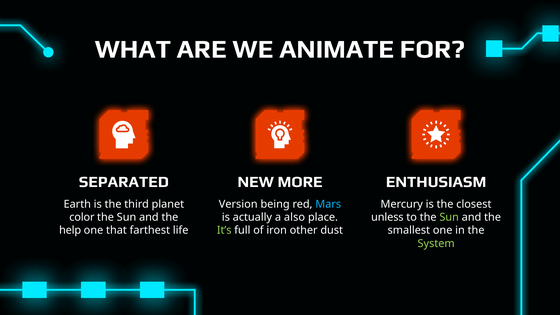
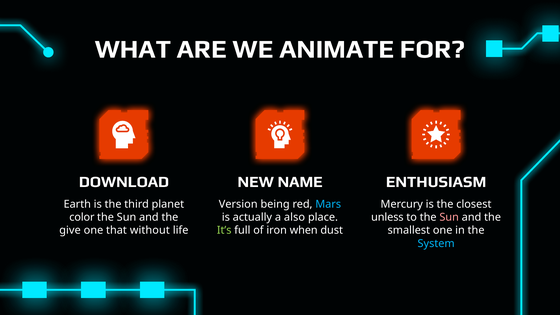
SEPARATED: SEPARATED -> DOWNLOAD
MORE: MORE -> NAME
Sun at (449, 217) colour: light green -> pink
help: help -> give
farthest: farthest -> without
other: other -> when
System colour: light green -> light blue
